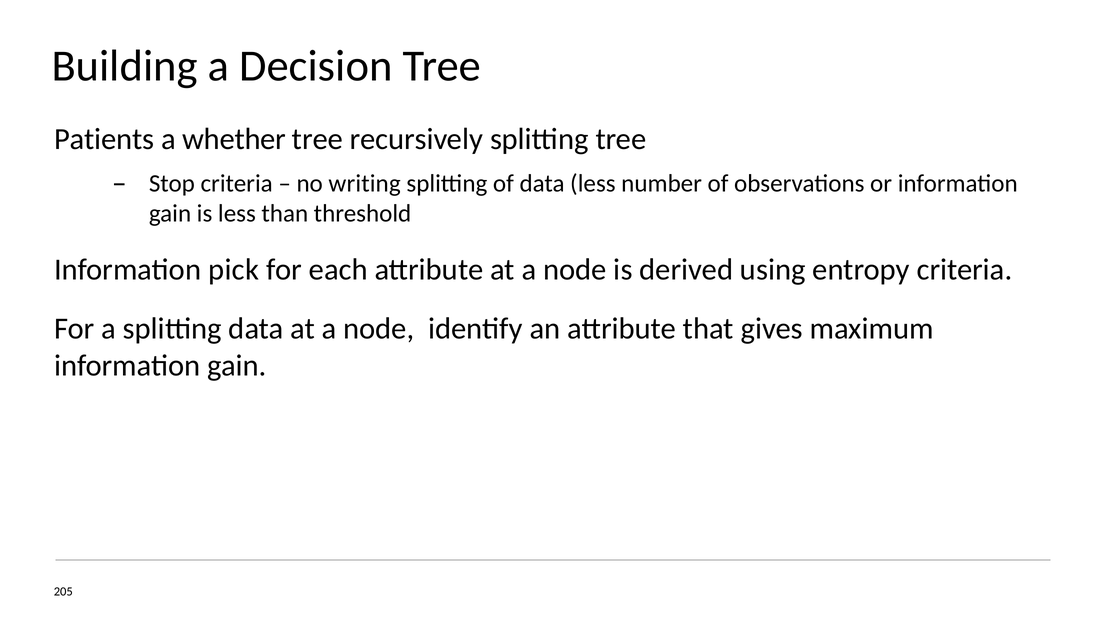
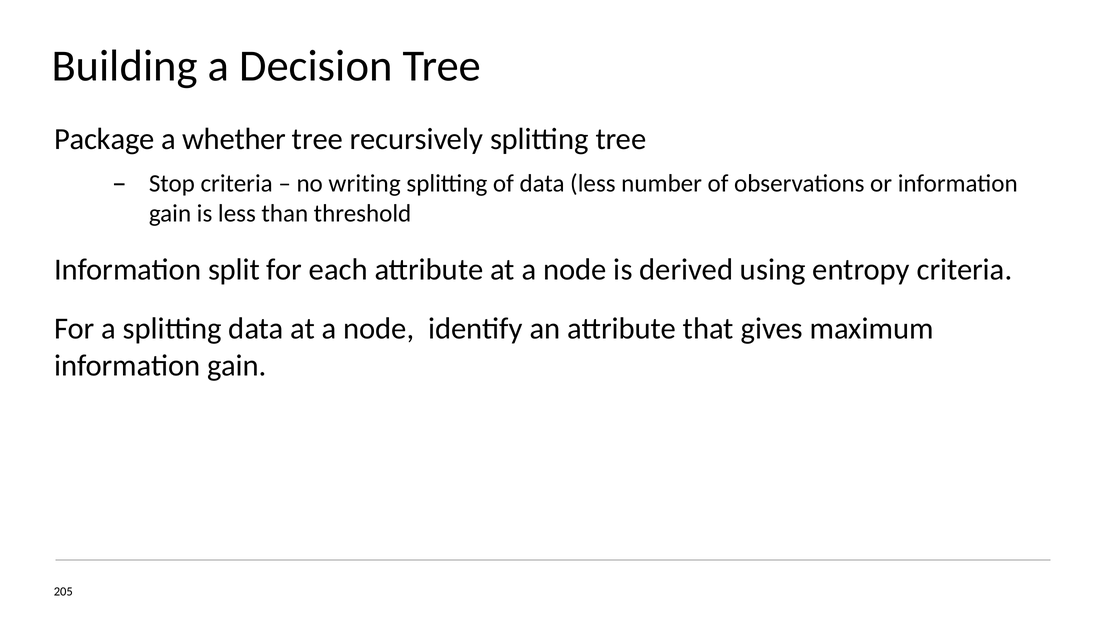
Patients: Patients -> Package
pick: pick -> split
